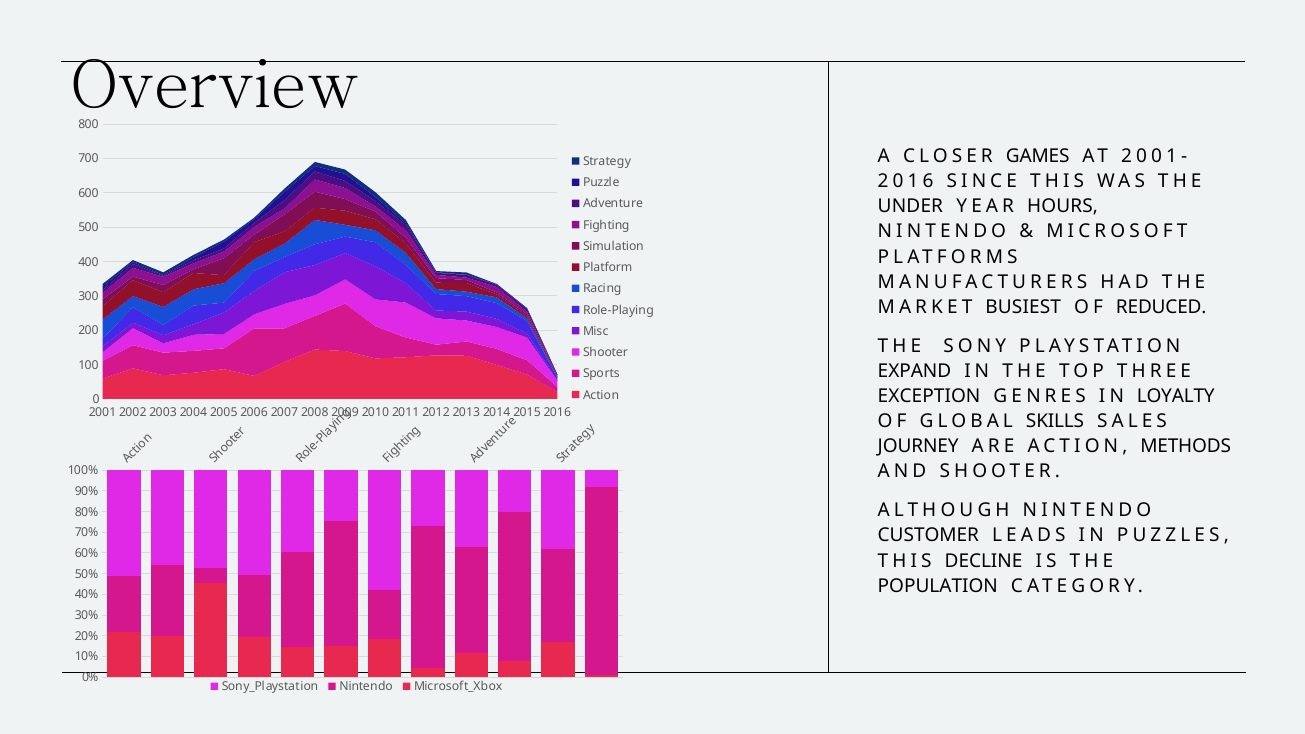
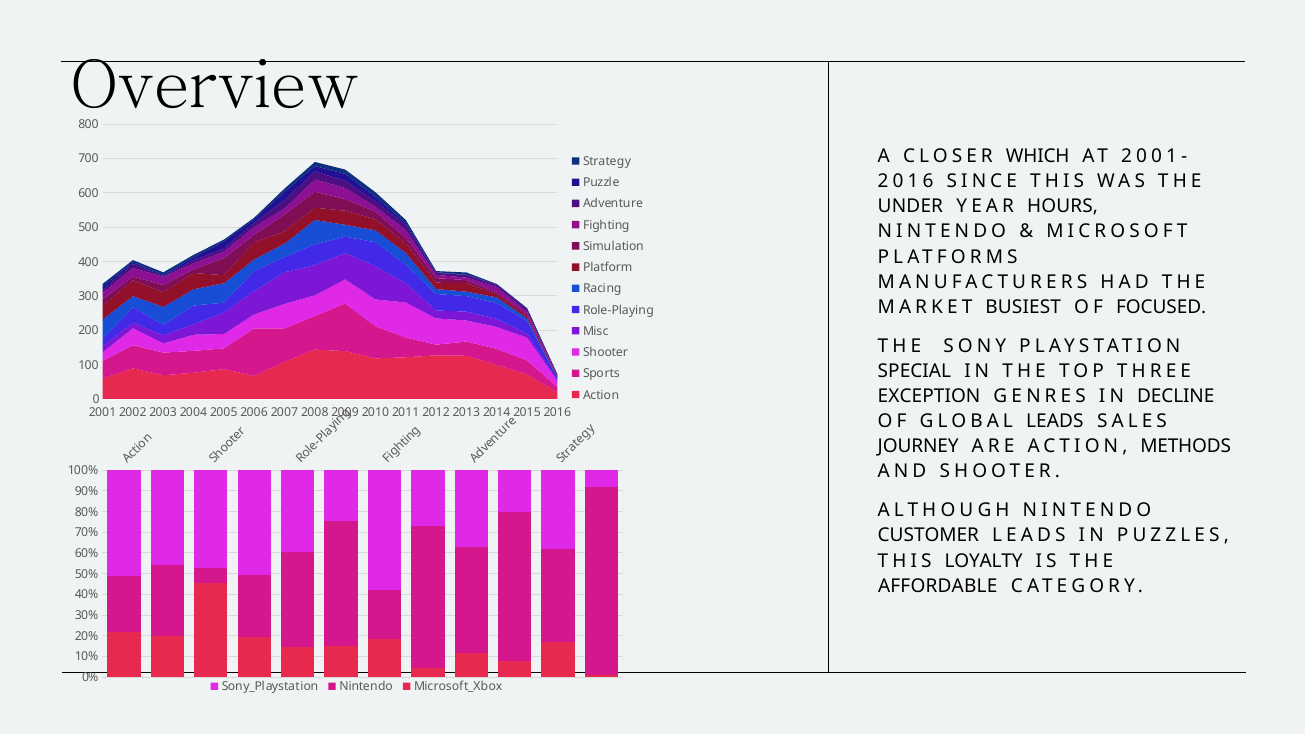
GAMES: GAMES -> WHICH
REDUCED: REDUCED -> FOCUSED
EXPAND: EXPAND -> SPECIAL
LOYALTY: LOYALTY -> DECLINE
GLOBAL SKILLS: SKILLS -> LEADS
DECLINE: DECLINE -> LOYALTY
POPULATION: POPULATION -> AFFORDABLE
